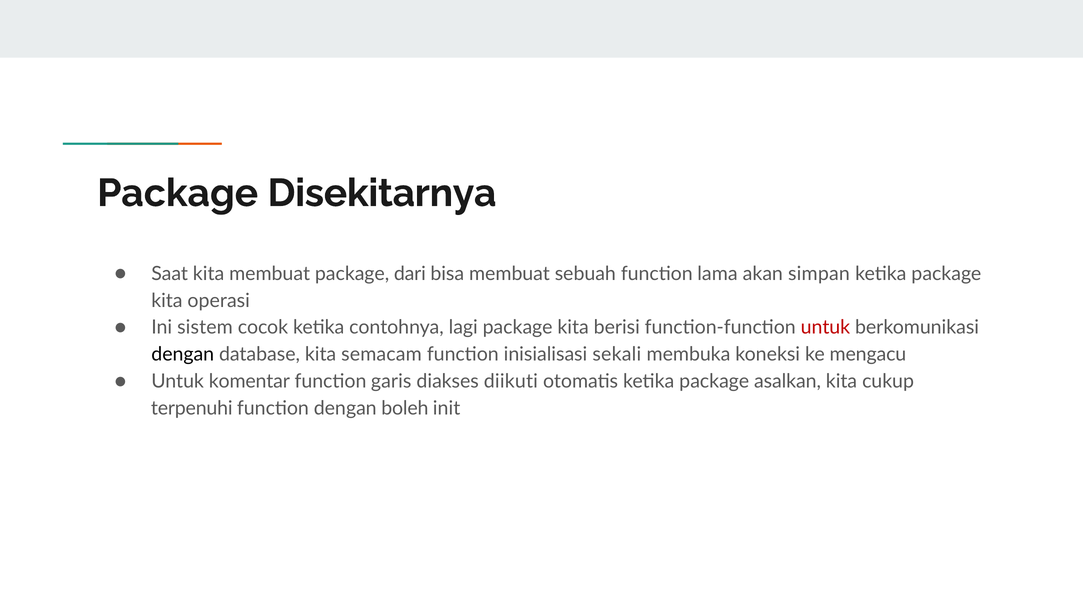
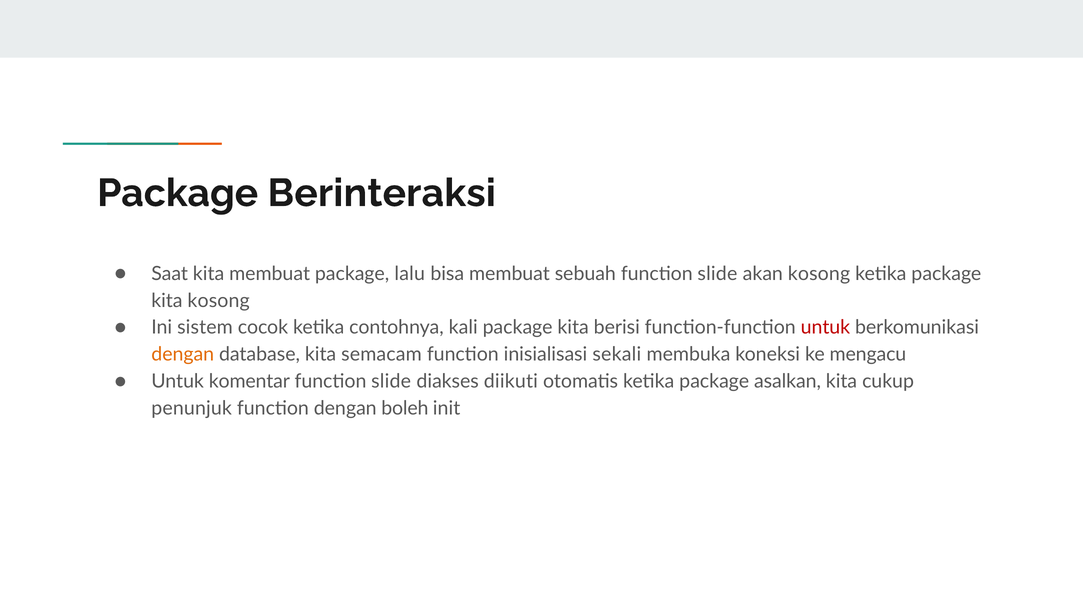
Disekitarnya: Disekitarnya -> Berinteraksi
dari: dari -> lalu
sebuah function lama: lama -> slide
akan simpan: simpan -> kosong
kita operasi: operasi -> kosong
lagi: lagi -> kali
dengan at (183, 355) colour: black -> orange
garis at (391, 382): garis -> slide
terpenuhi: terpenuhi -> penunjuk
